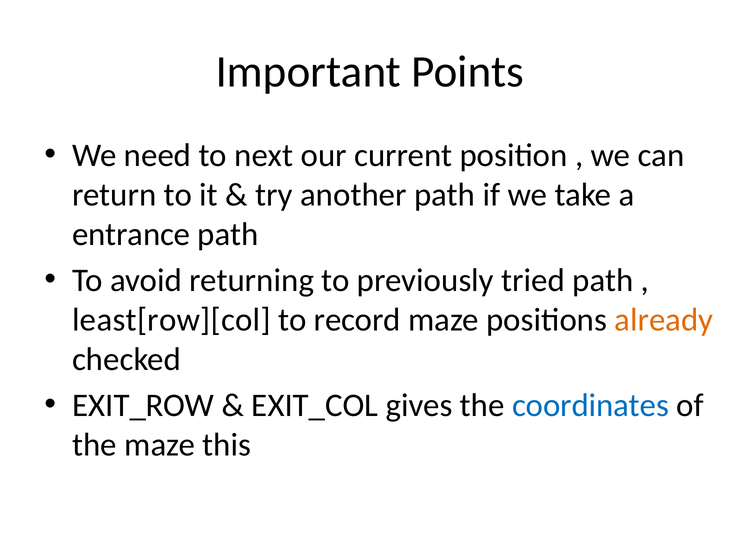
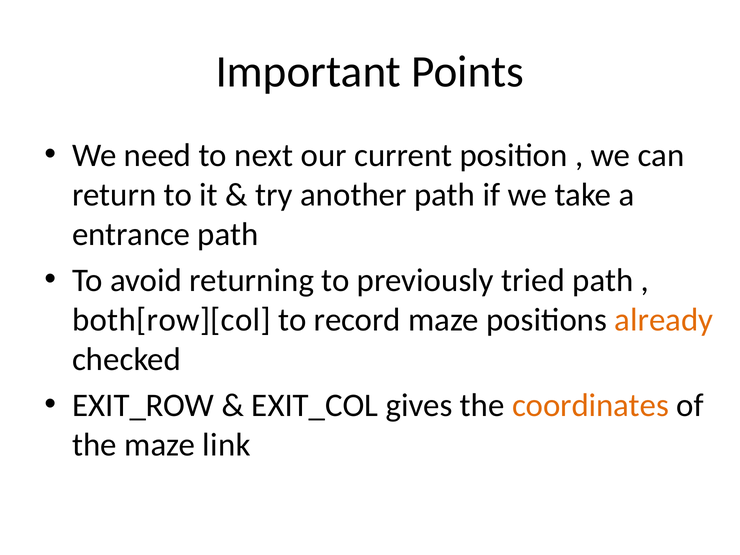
least[row][col: least[row][col -> both[row][col
coordinates colour: blue -> orange
this: this -> link
